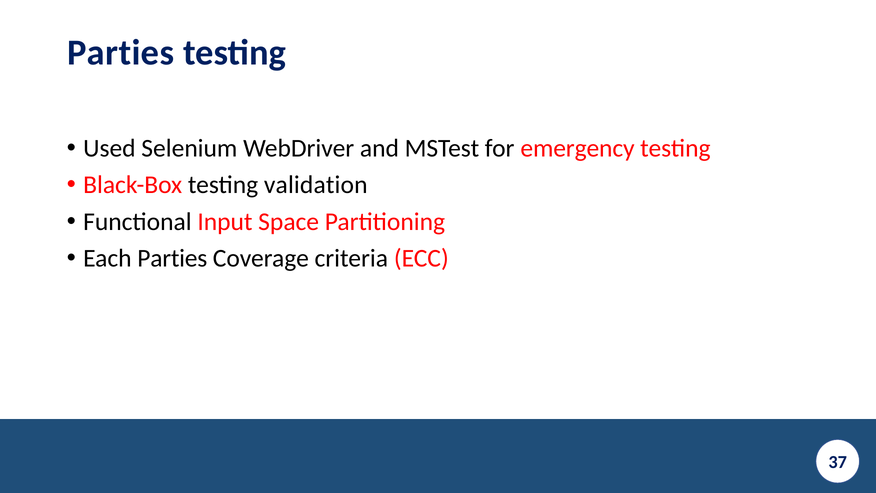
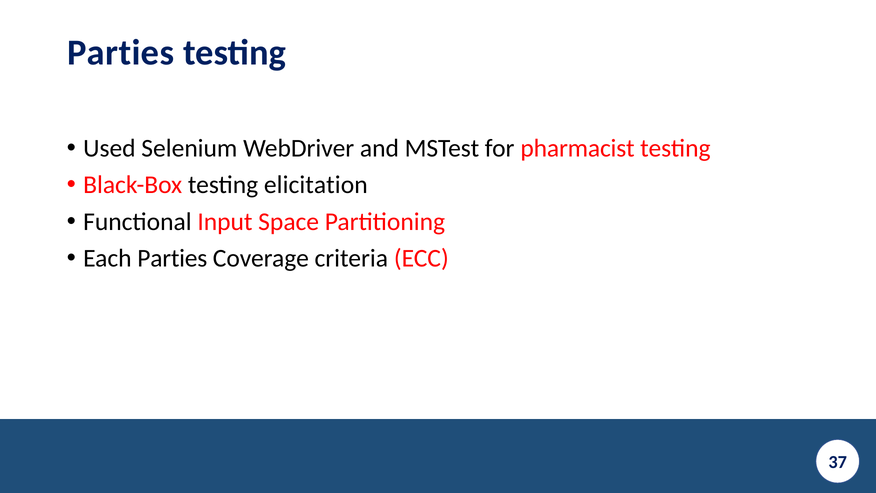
emergency: emergency -> pharmacist
validation: validation -> elicitation
